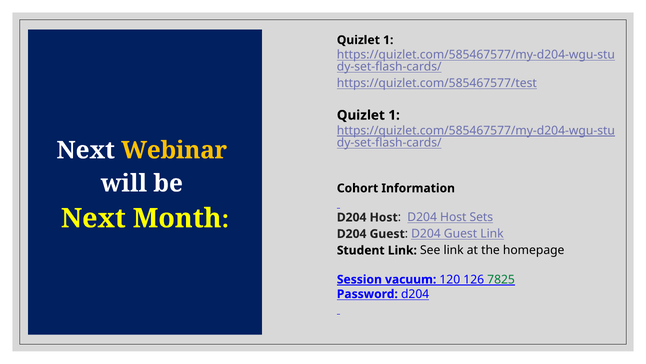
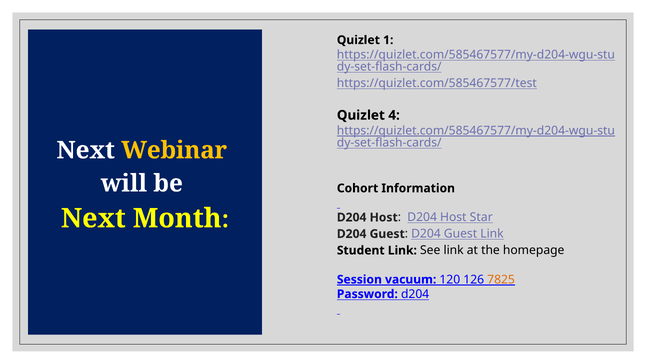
1 at (394, 115): 1 -> 4
Sets: Sets -> Star
7825 colour: green -> orange
